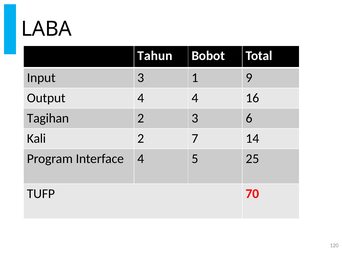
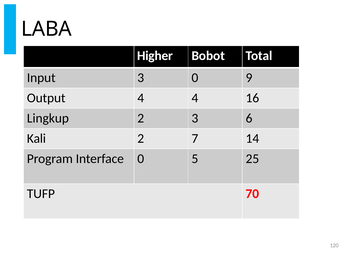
Tahun: Tahun -> Higher
3 1: 1 -> 0
Tagihan: Tagihan -> Lingkup
Interface 4: 4 -> 0
